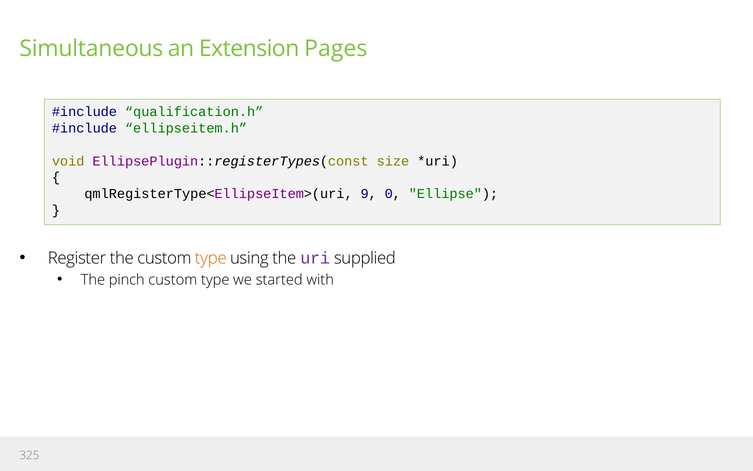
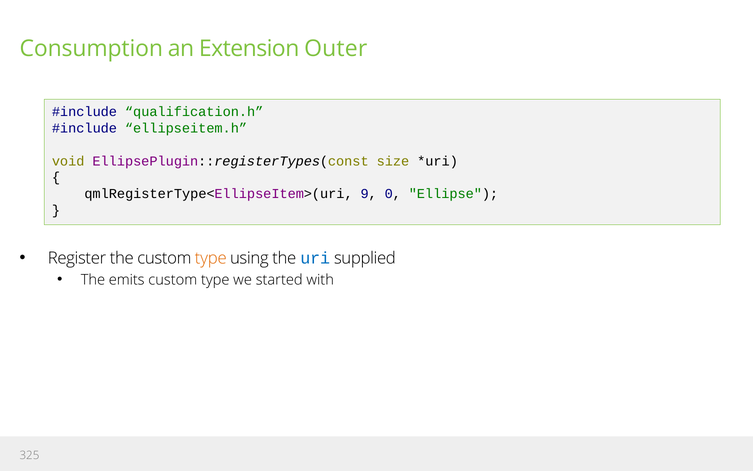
Simultaneous: Simultaneous -> Consumption
Pages: Pages -> Outer
uri colour: purple -> blue
pinch: pinch -> emits
